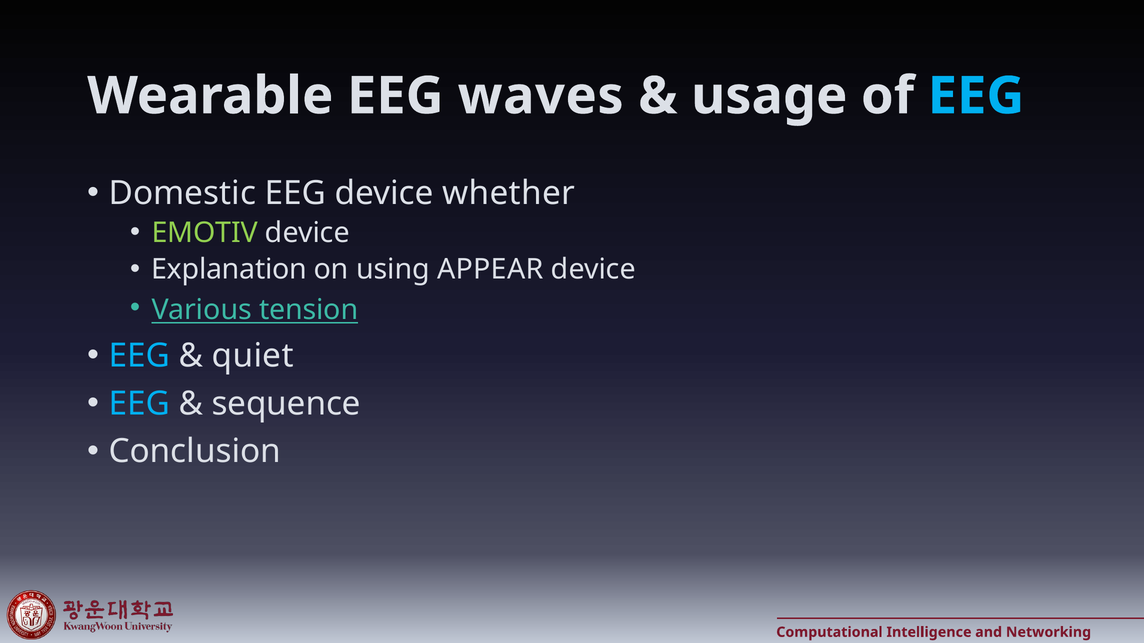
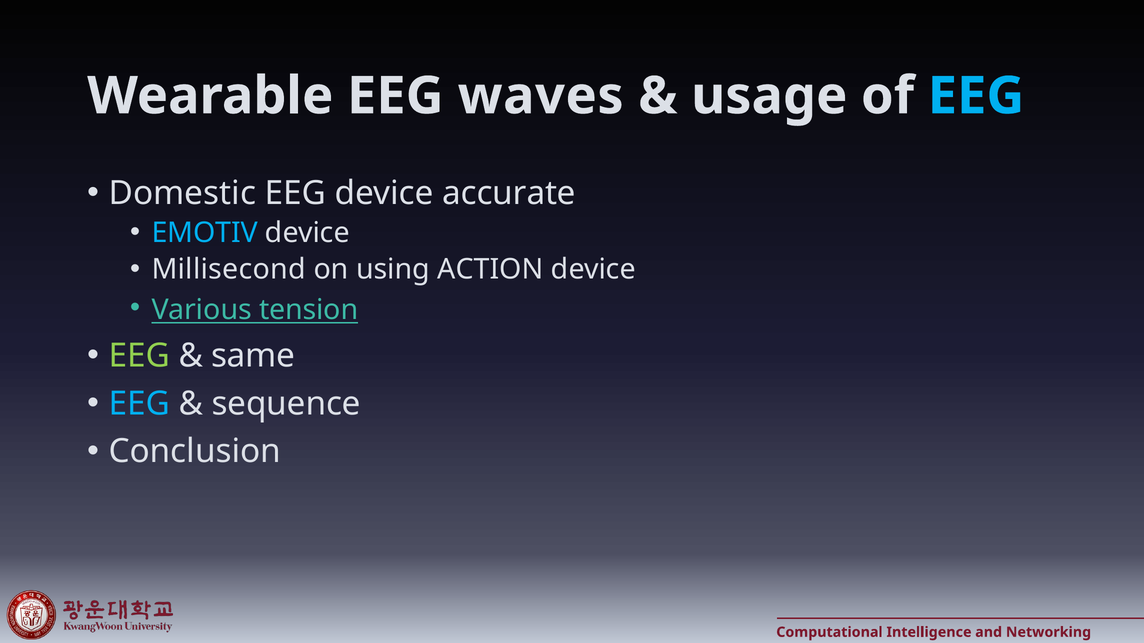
whether: whether -> accurate
EMOTIV colour: light green -> light blue
Explanation: Explanation -> Millisecond
APPEAR: APPEAR -> ACTION
EEG at (139, 356) colour: light blue -> light green
quiet: quiet -> same
